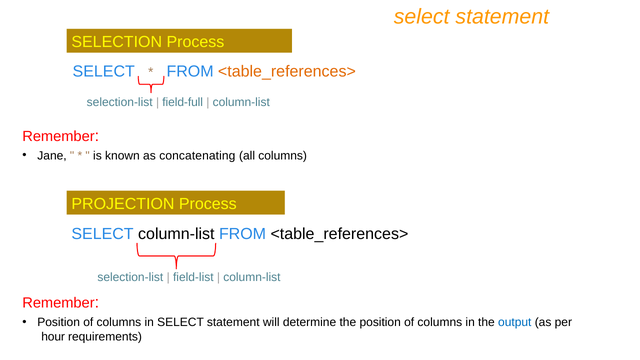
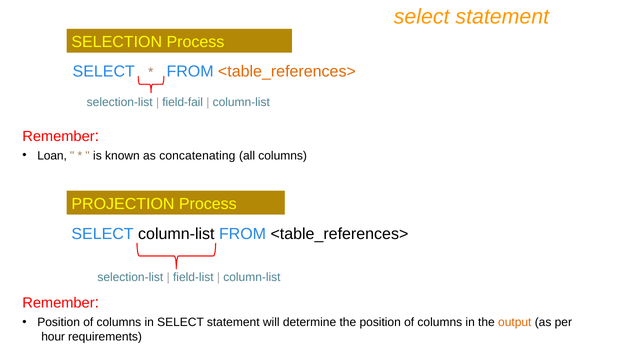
field-full: field-full -> field-fail
Jane: Jane -> Loan
output colour: blue -> orange
